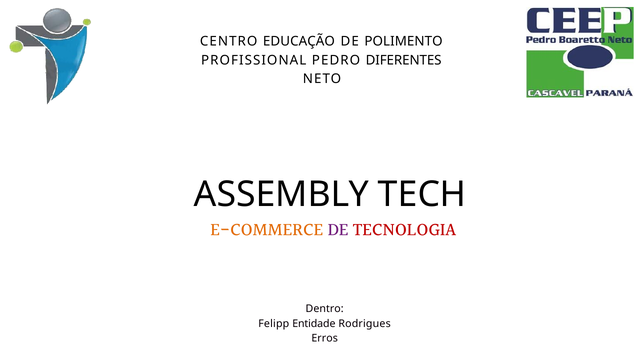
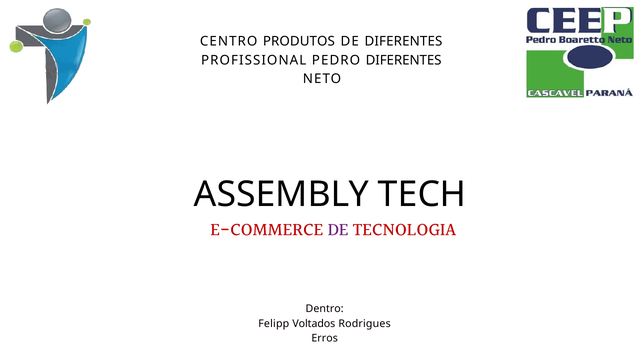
EDUCAÇÃO: EDUCAÇÃO -> PRODUTOS
DE POLIMENTO: POLIMENTO -> DIFERENTES
E-COMMERCE colour: orange -> red
Entidade: Entidade -> Voltados
